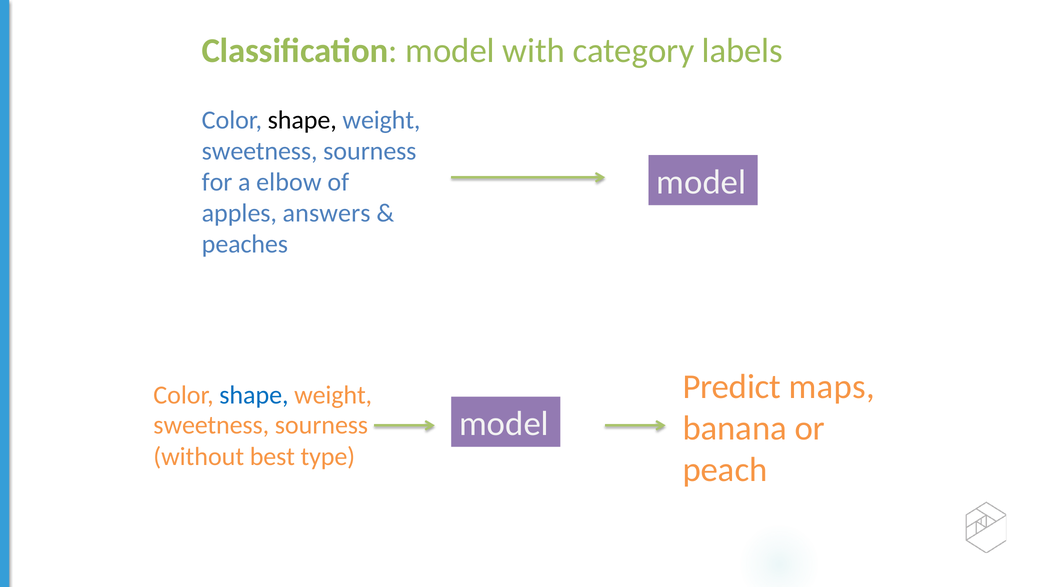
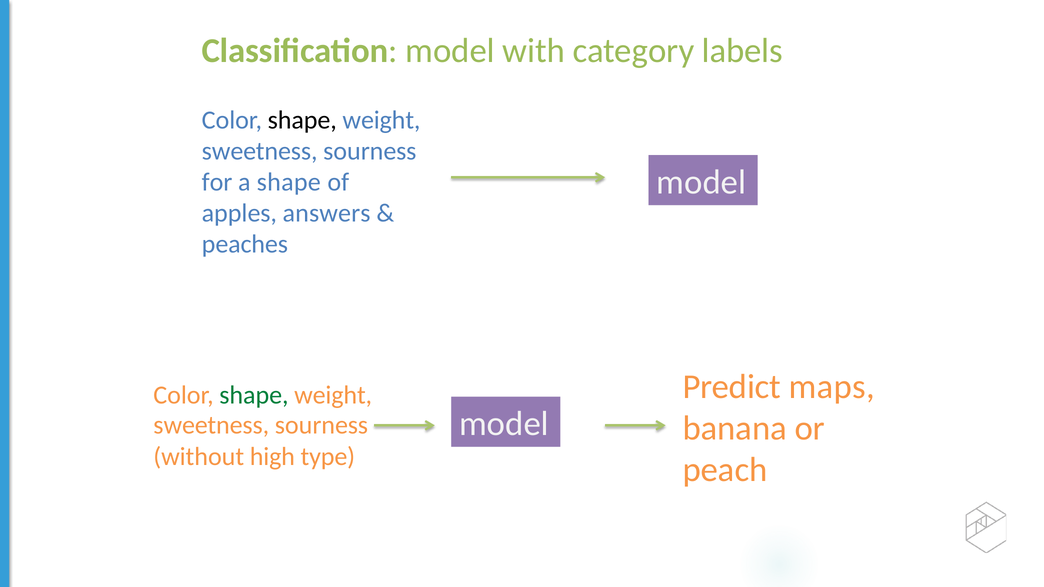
a elbow: elbow -> shape
shape at (254, 395) colour: blue -> green
best: best -> high
